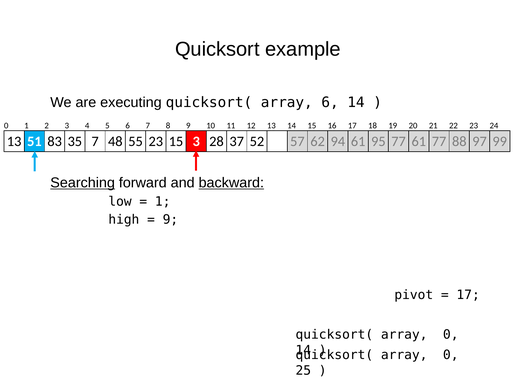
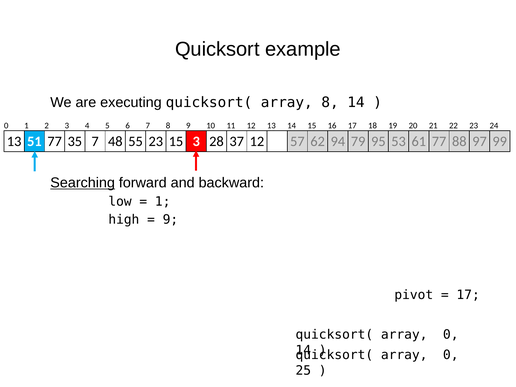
array 6: 6 -> 8
51 83: 83 -> 77
37 52: 52 -> 12
94 61: 61 -> 79
95 77: 77 -> 53
backward underline: present -> none
